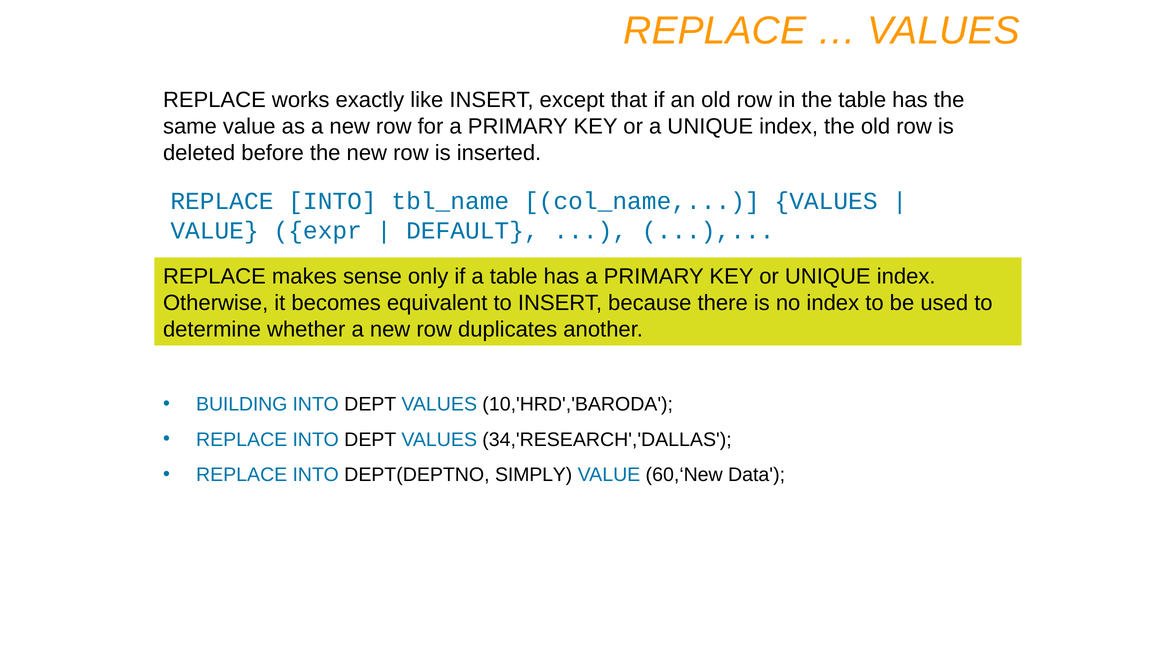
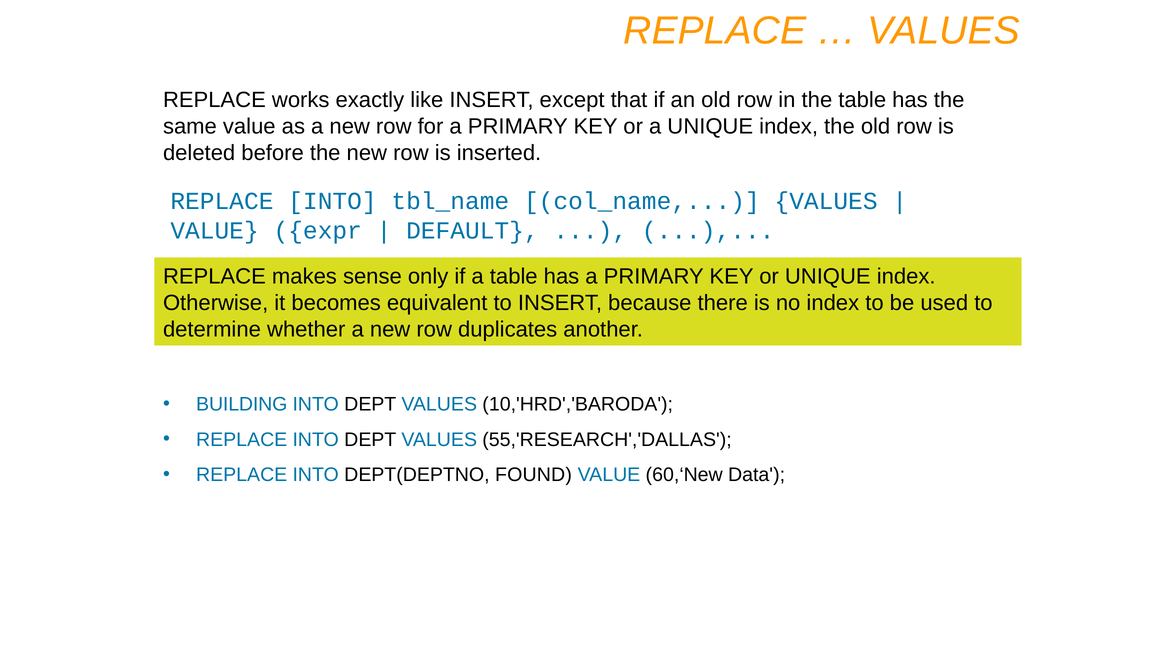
34,'RESEARCH','DALLAS: 34,'RESEARCH','DALLAS -> 55,'RESEARCH','DALLAS
SIMPLY: SIMPLY -> FOUND
